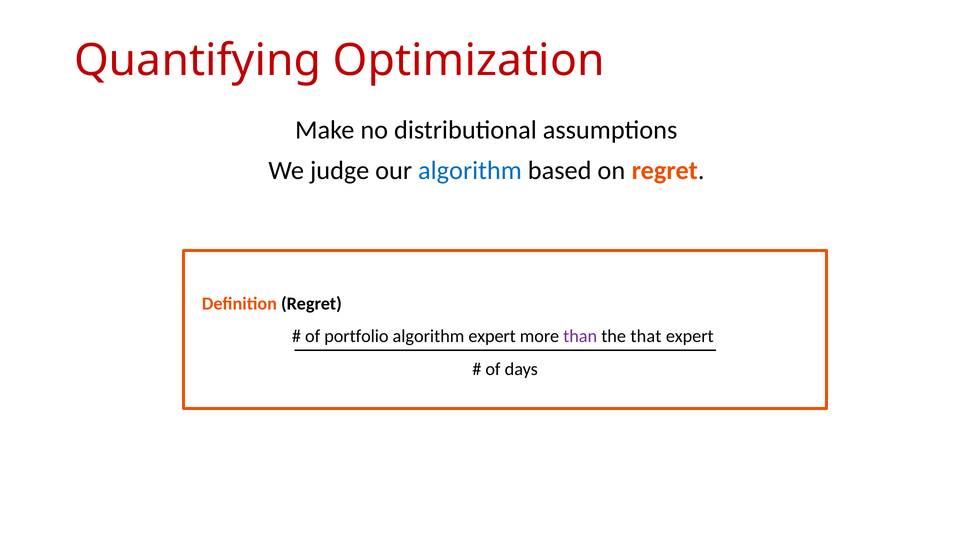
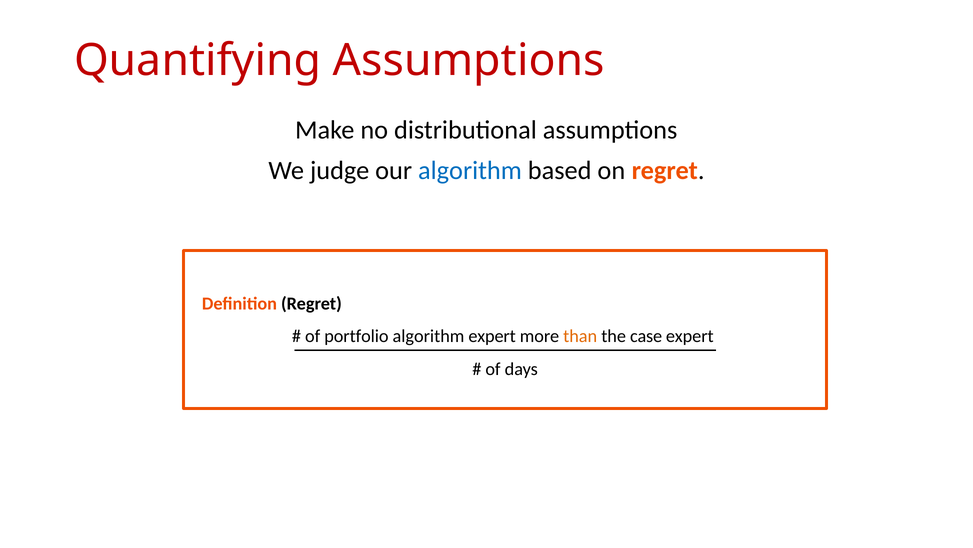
Quantifying Optimization: Optimization -> Assumptions
than colour: purple -> orange
that: that -> case
